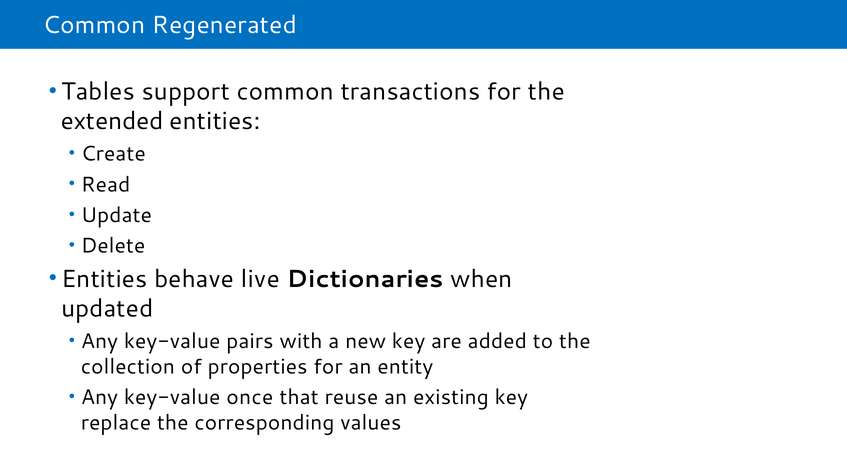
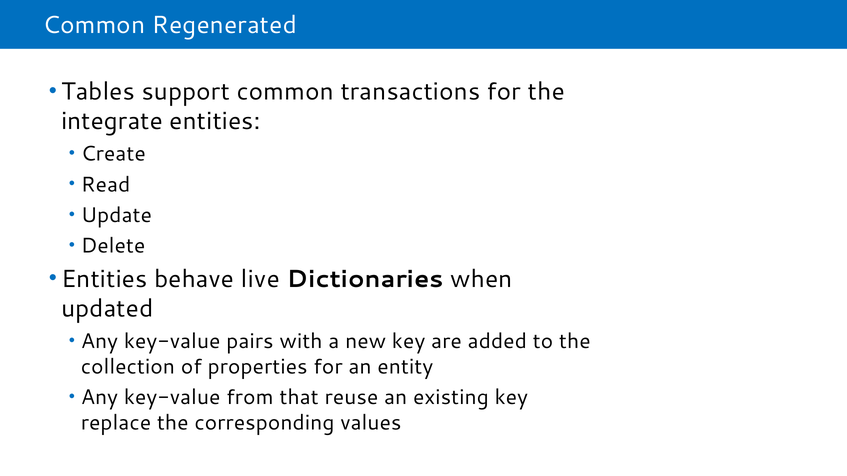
extended: extended -> integrate
once: once -> from
